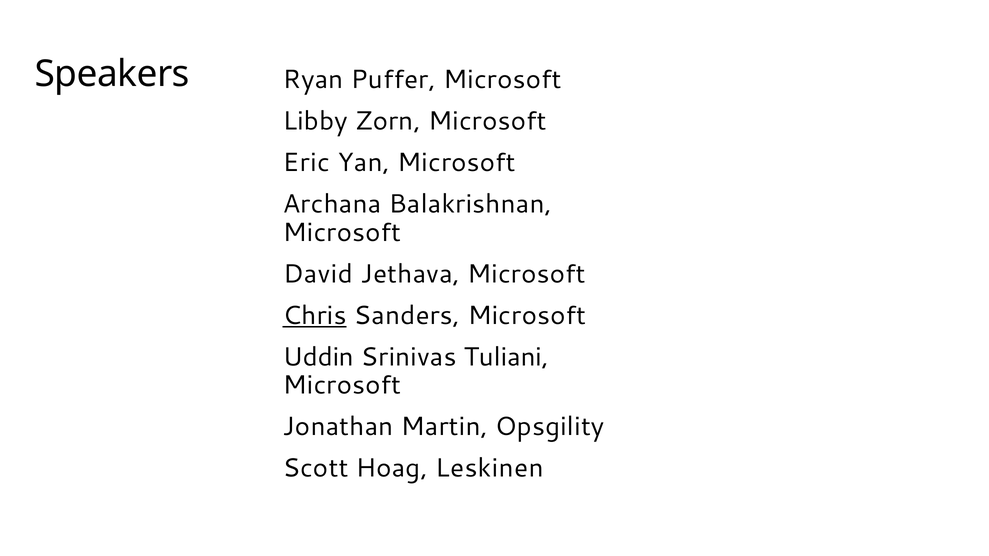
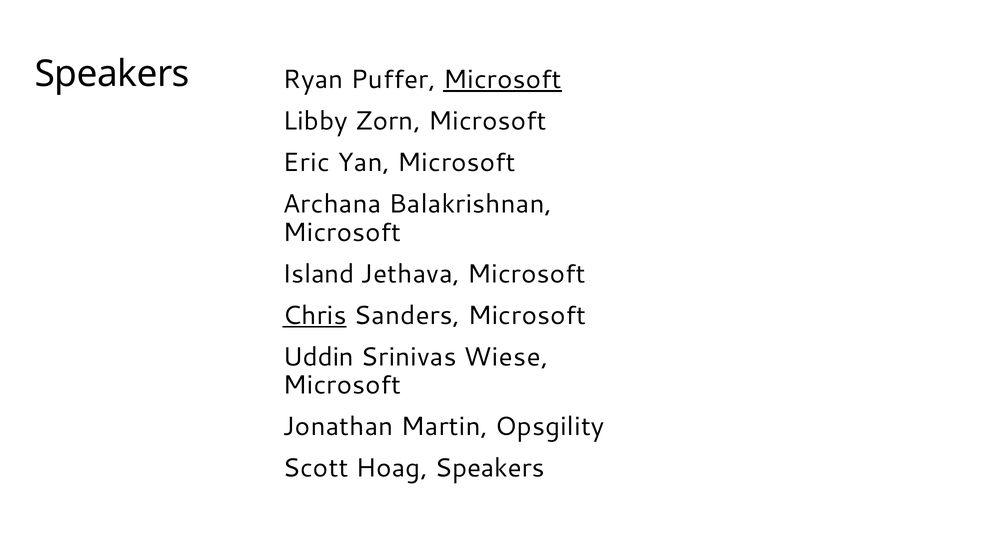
Microsoft at (502, 80) underline: none -> present
David: David -> Island
Tuliani: Tuliani -> Wiese
Hoag Leskinen: Leskinen -> Speakers
